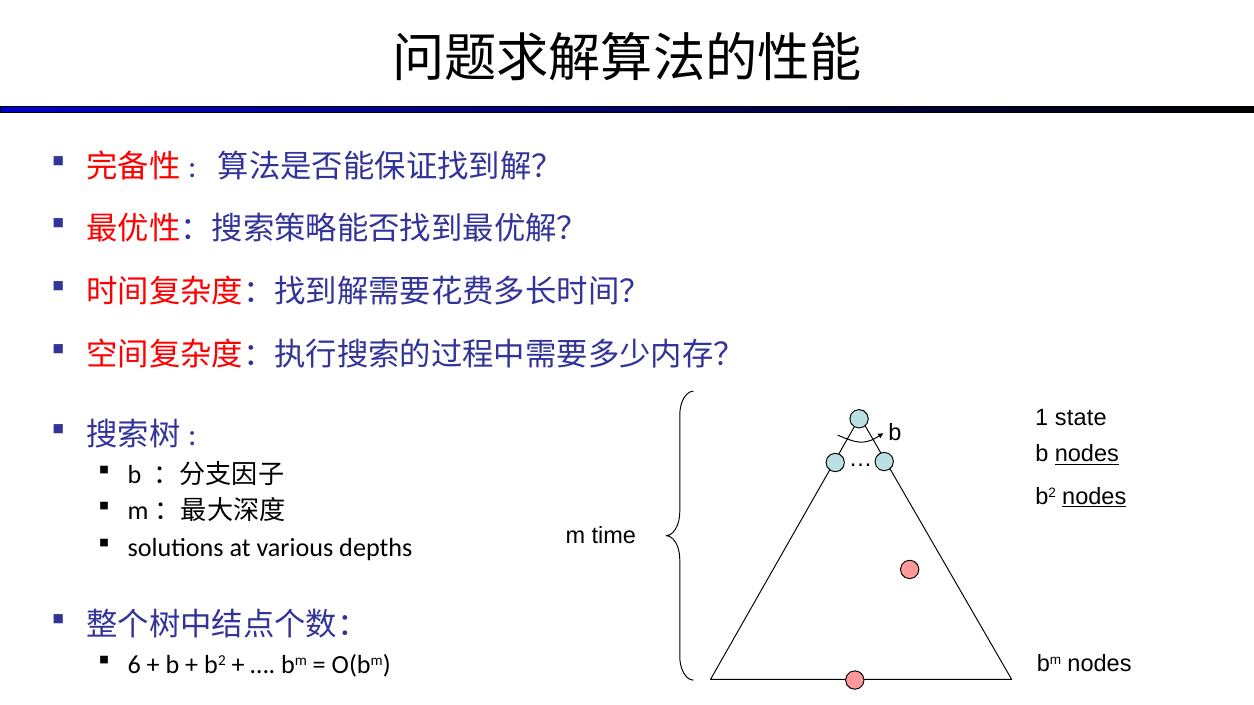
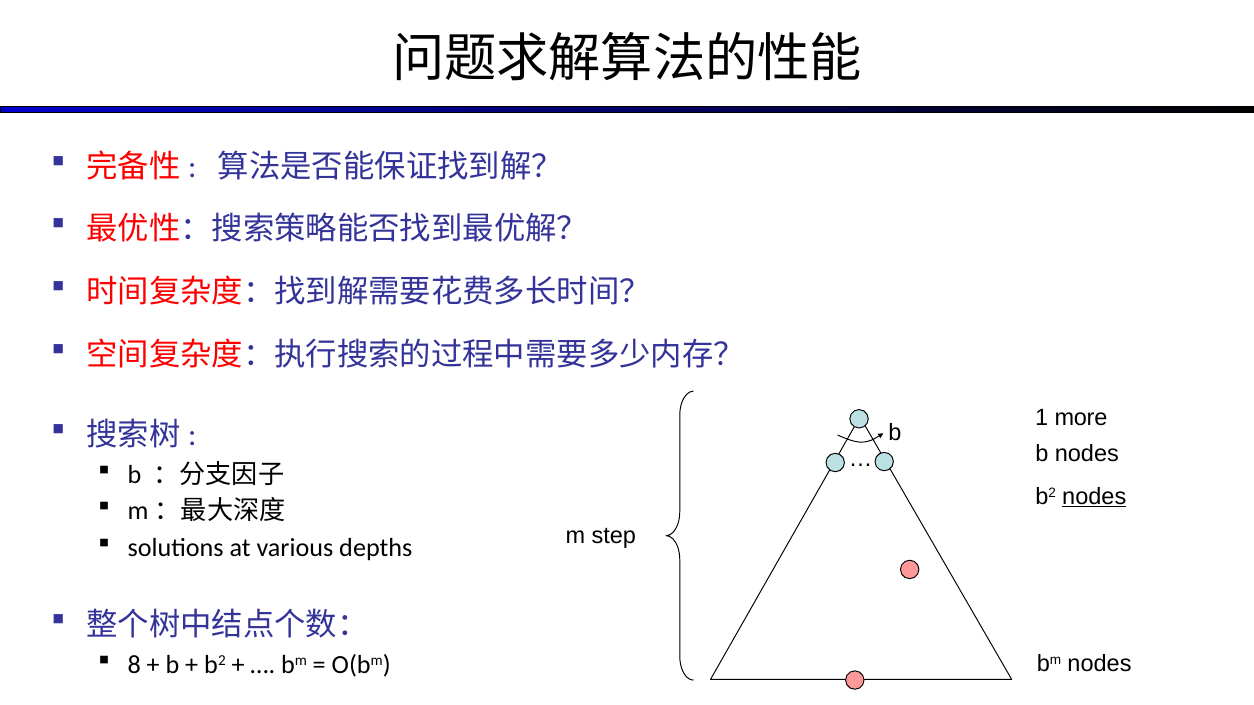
state: state -> more
nodes at (1087, 454) underline: present -> none
time: time -> step
6: 6 -> 8
